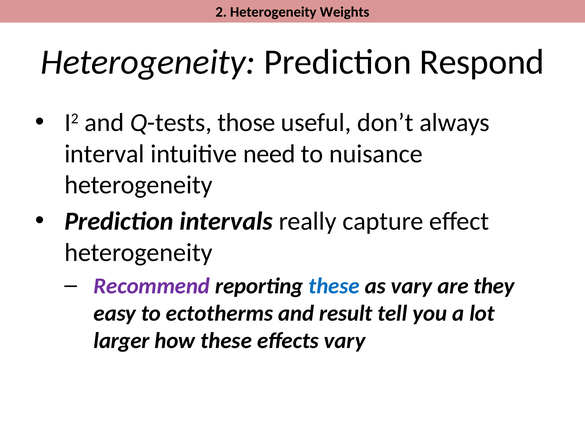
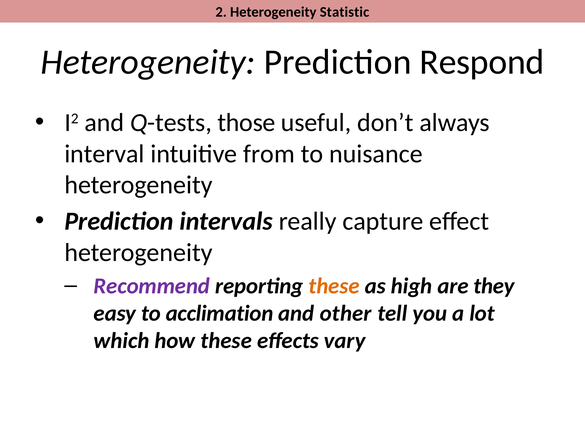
Weights: Weights -> Statistic
need: need -> from
these at (334, 286) colour: blue -> orange
as vary: vary -> high
ectotherms: ectotherms -> acclimation
result: result -> other
larger: larger -> which
